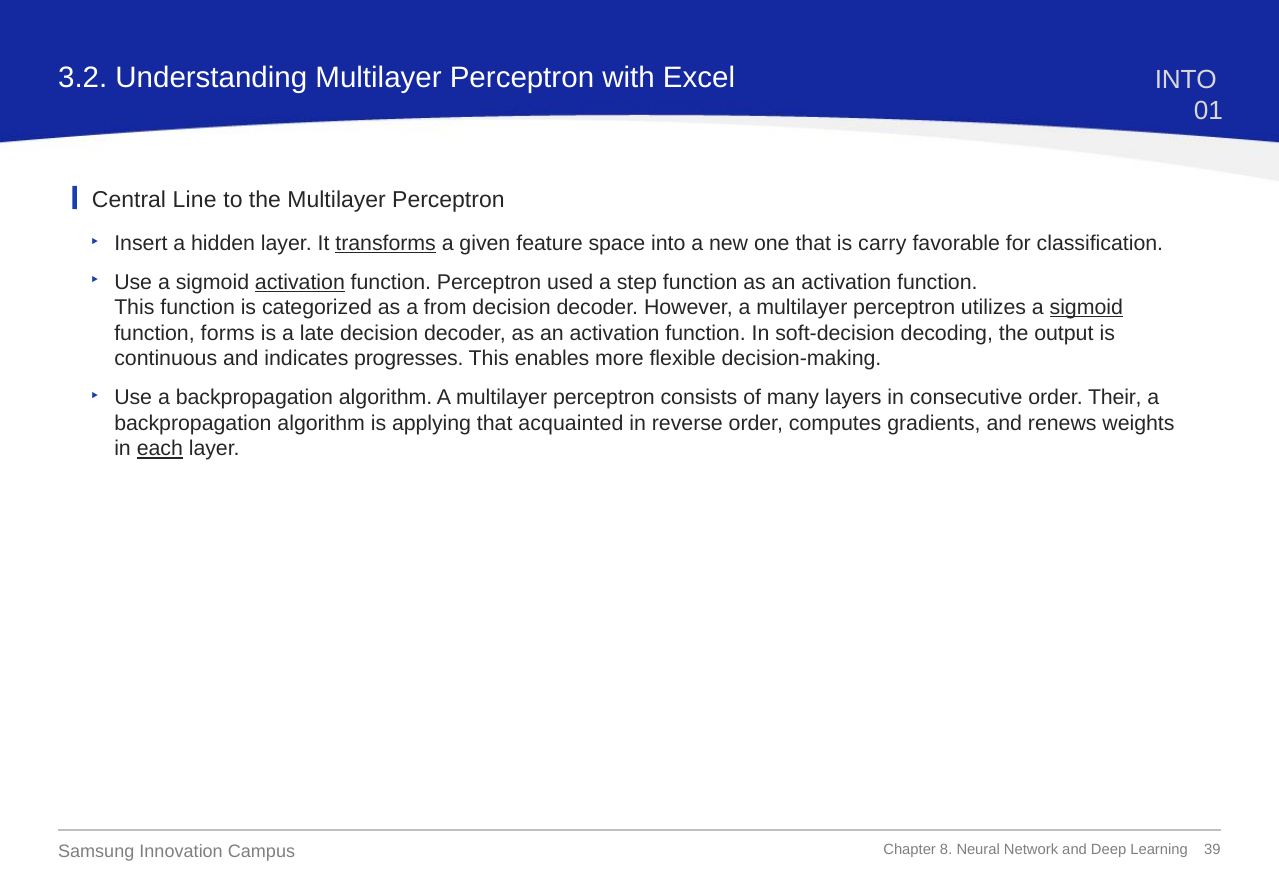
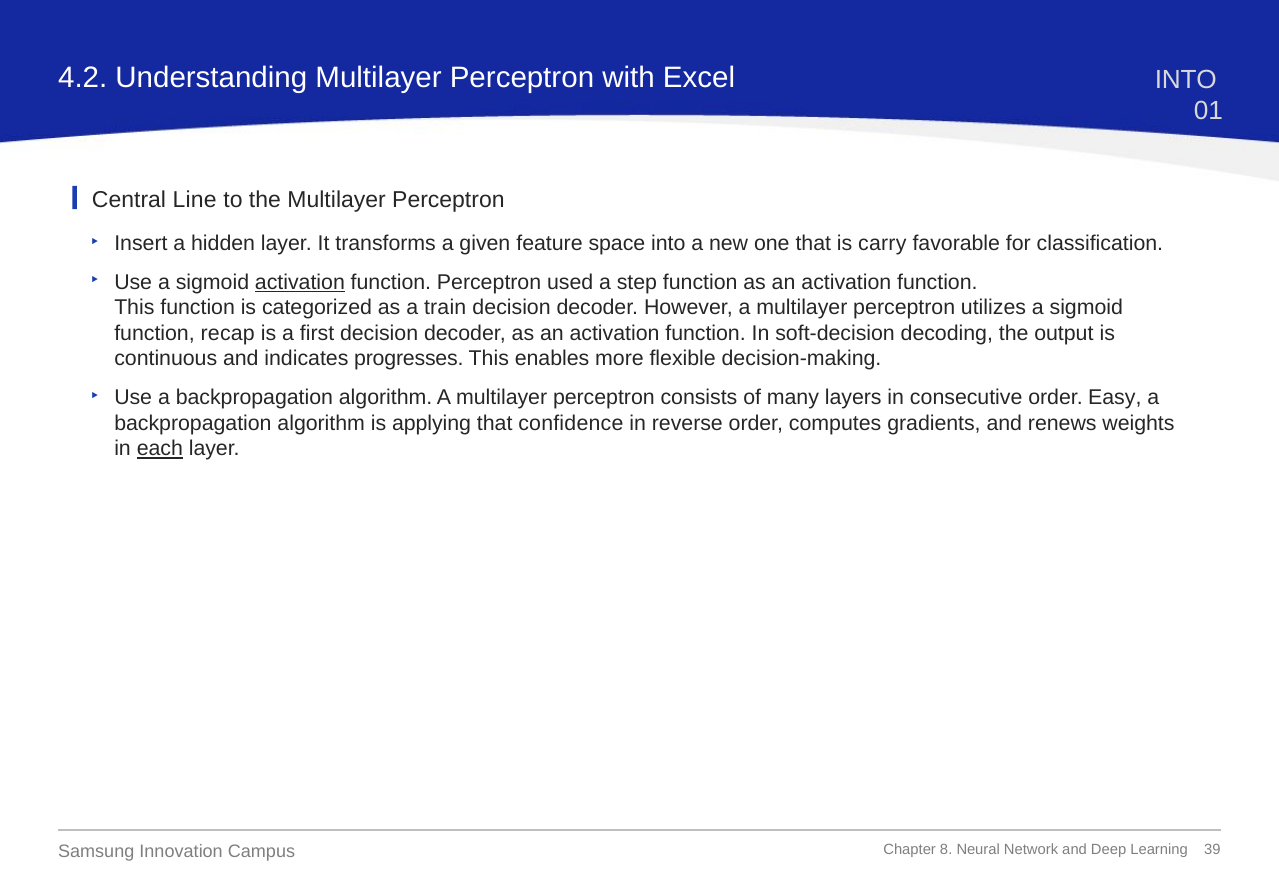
3.2: 3.2 -> 4.2
transforms underline: present -> none
from: from -> train
sigmoid at (1086, 308) underline: present -> none
forms: forms -> recap
late: late -> first
Their: Their -> Easy
acquainted: acquainted -> confidence
